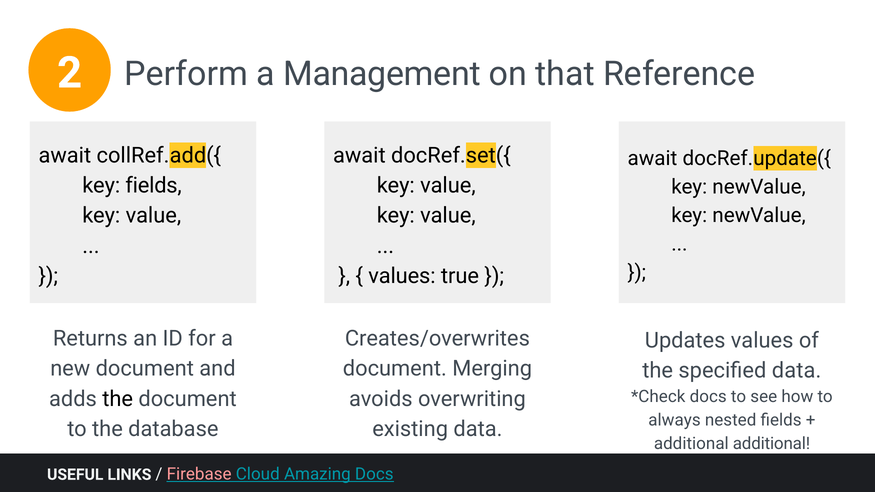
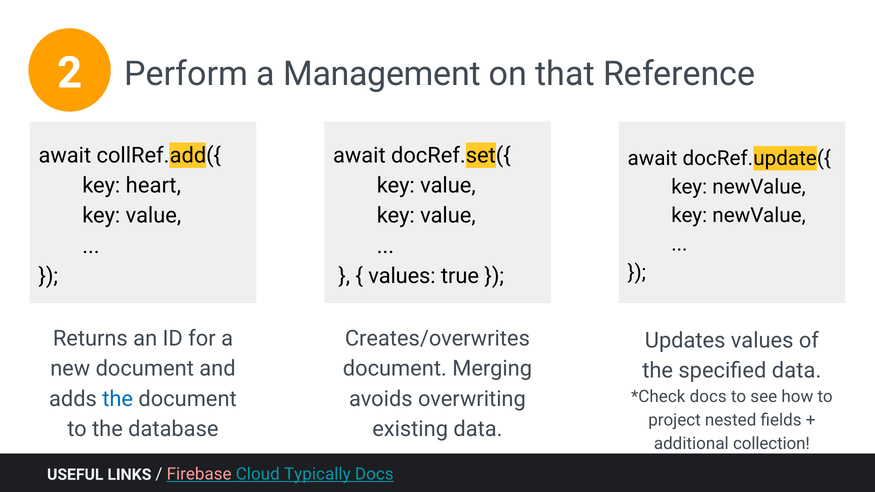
key fields: fields -> heart
the at (118, 399) colour: black -> blue
always: always -> project
additional additional: additional -> collection
Amazing: Amazing -> Typically
